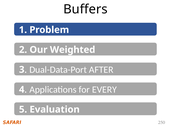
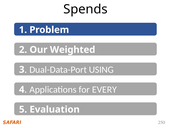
Buffers: Buffers -> Spends
AFTER: AFTER -> USING
